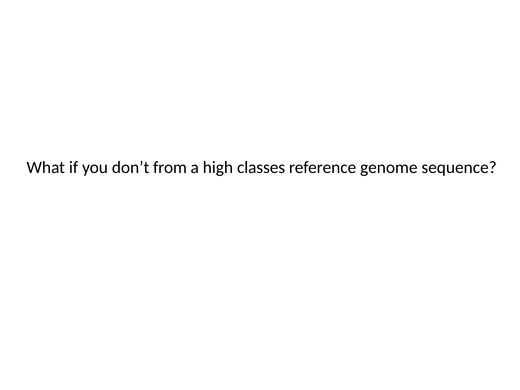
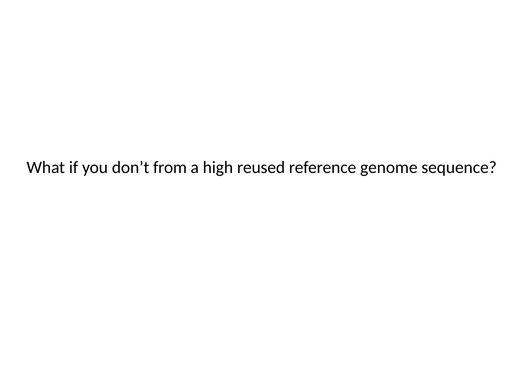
classes: classes -> reused
